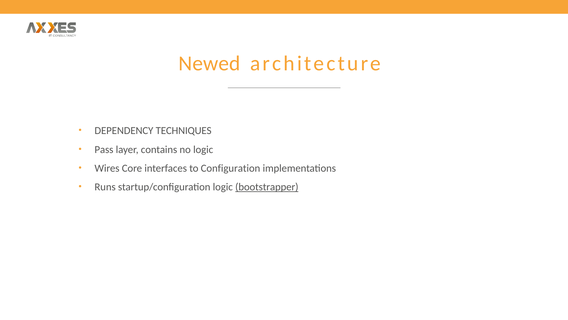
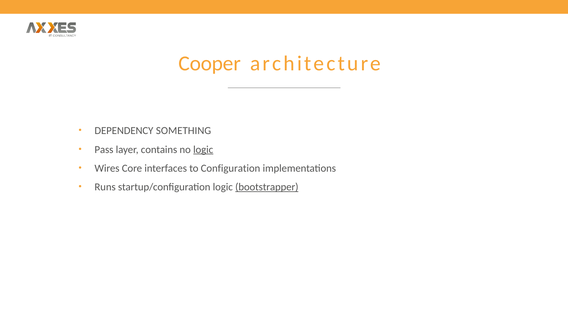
Newed: Newed -> Cooper
TECHNIQUES: TECHNIQUES -> SOMETHING
logic at (203, 149) underline: none -> present
